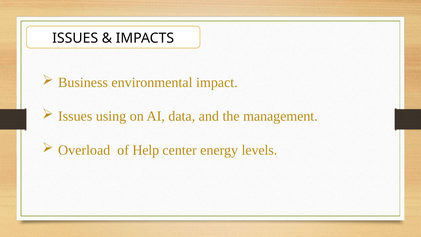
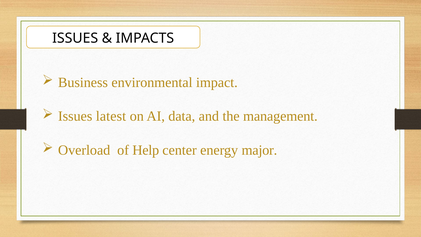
using: using -> latest
levels: levels -> major
